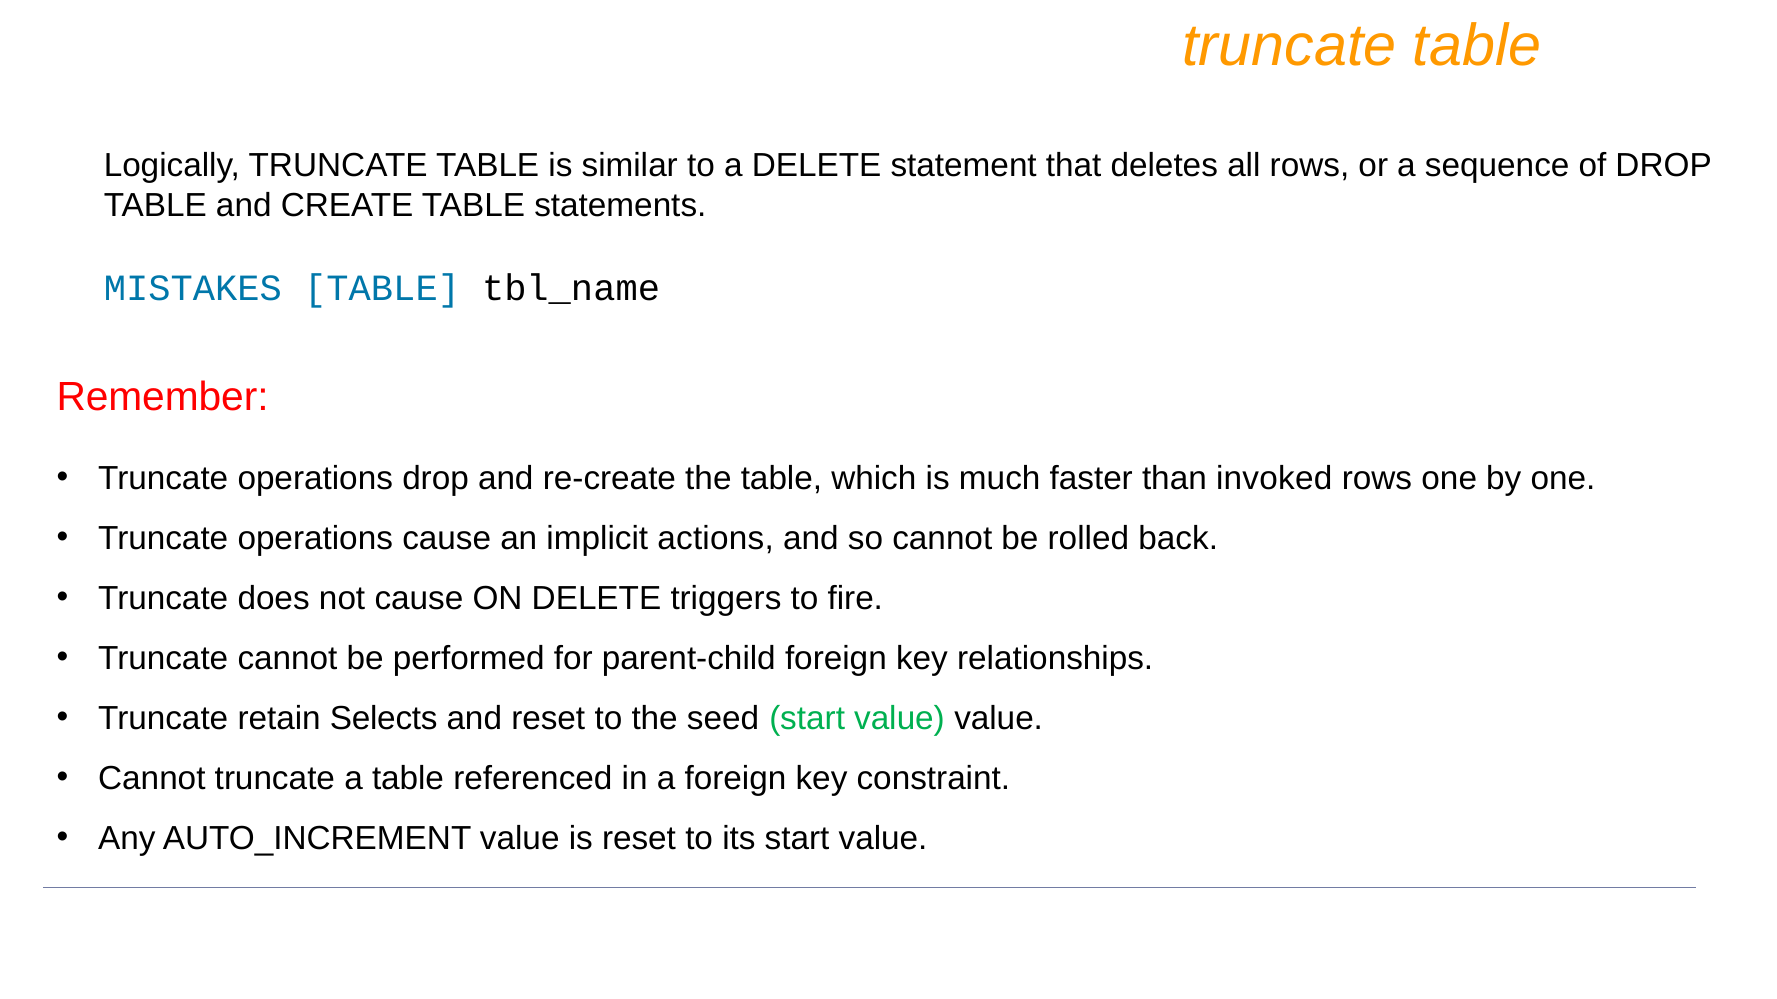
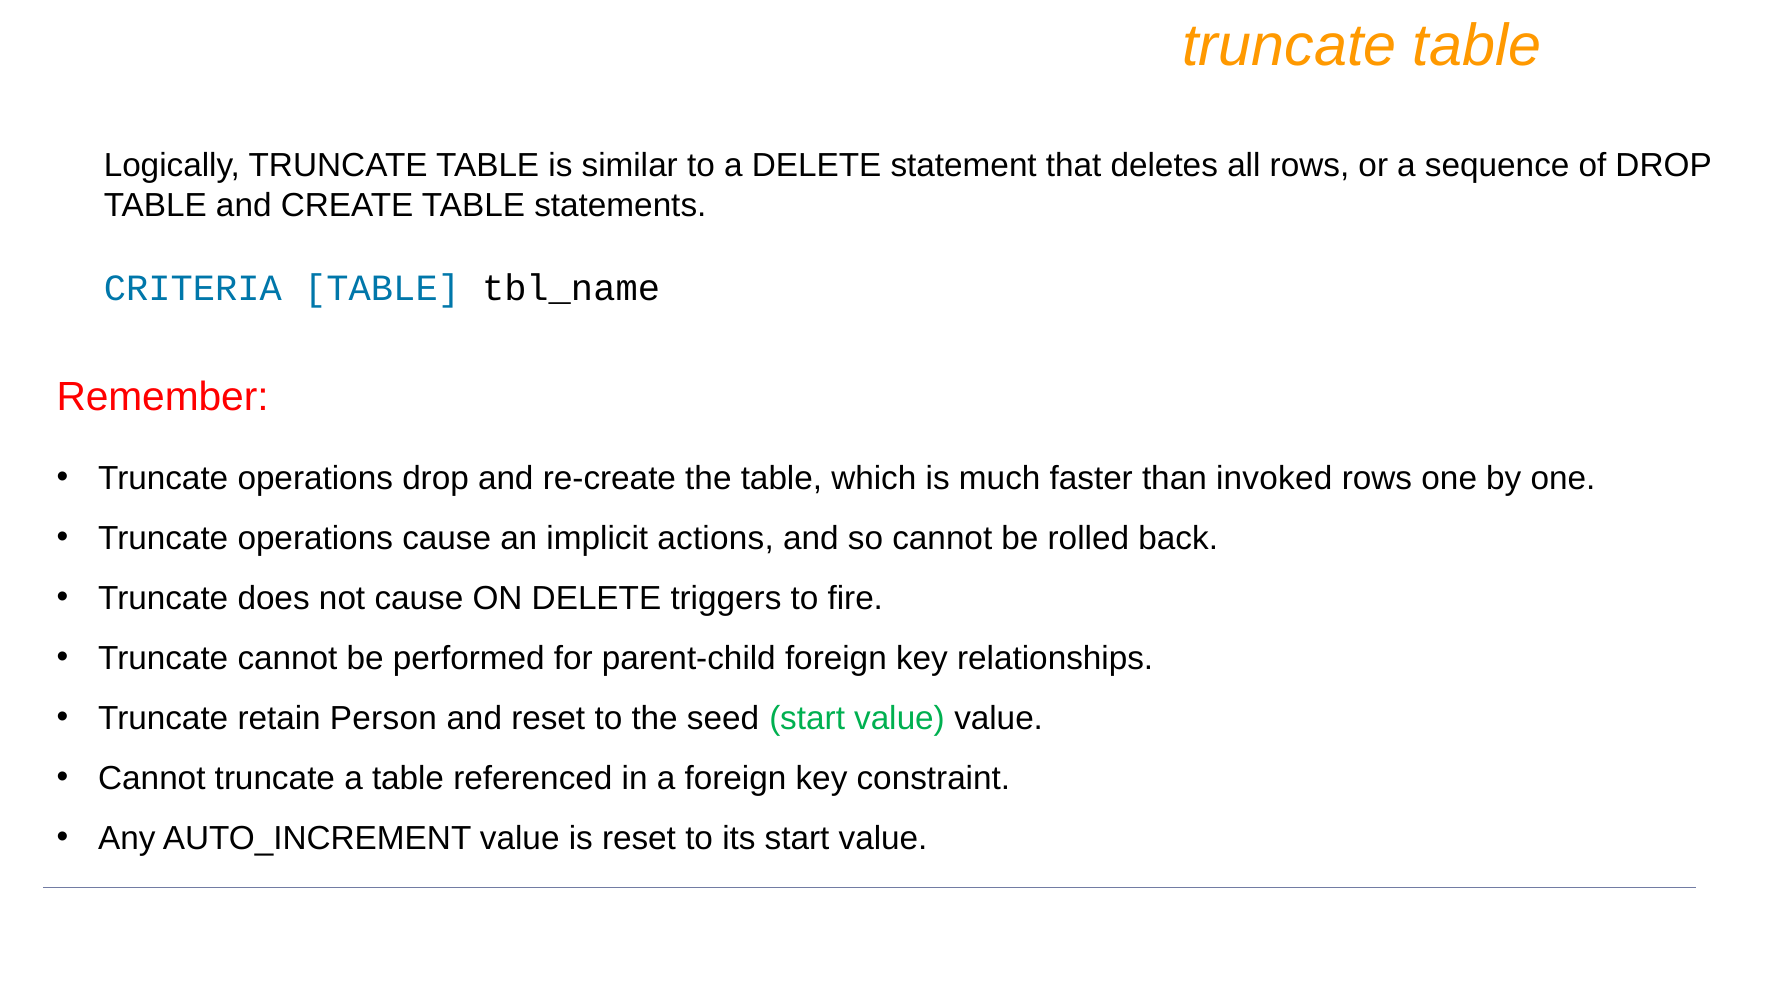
MISTAKES: MISTAKES -> CRITERIA
Selects: Selects -> Person
